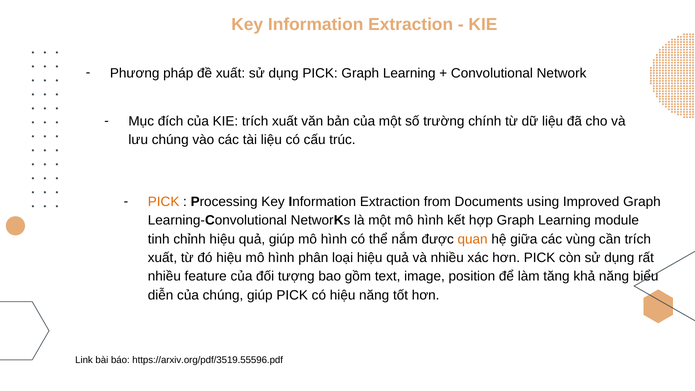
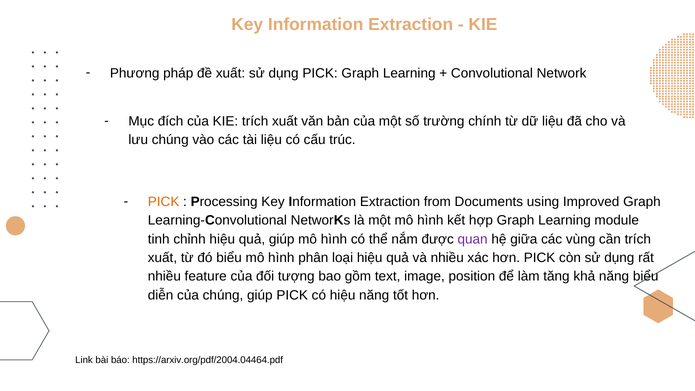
quan colour: orange -> purple
đó hiệu: hiệu -> biểu
https://arxiv.org/pdf/3519.55596.pdf: https://arxiv.org/pdf/3519.55596.pdf -> https://arxiv.org/pdf/2004.04464.pdf
